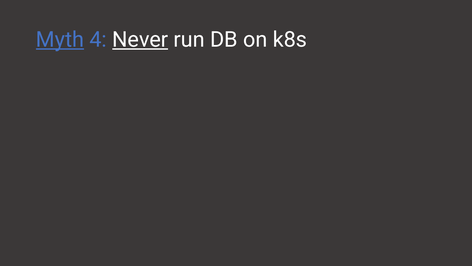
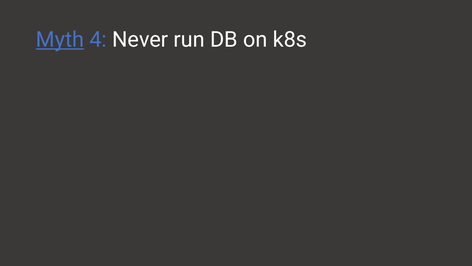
Never underline: present -> none
